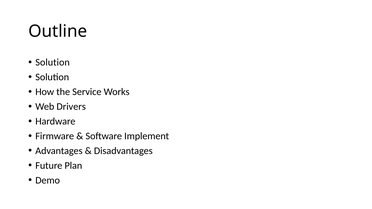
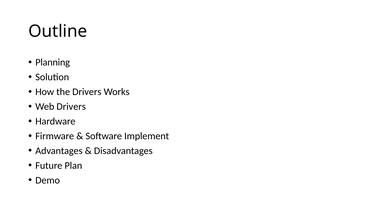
Solution at (53, 62): Solution -> Planning
the Service: Service -> Drivers
